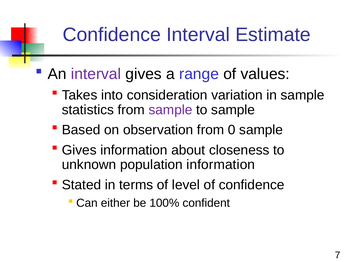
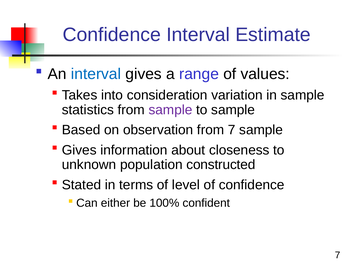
interval at (96, 74) colour: purple -> blue
from 0: 0 -> 7
population information: information -> constructed
